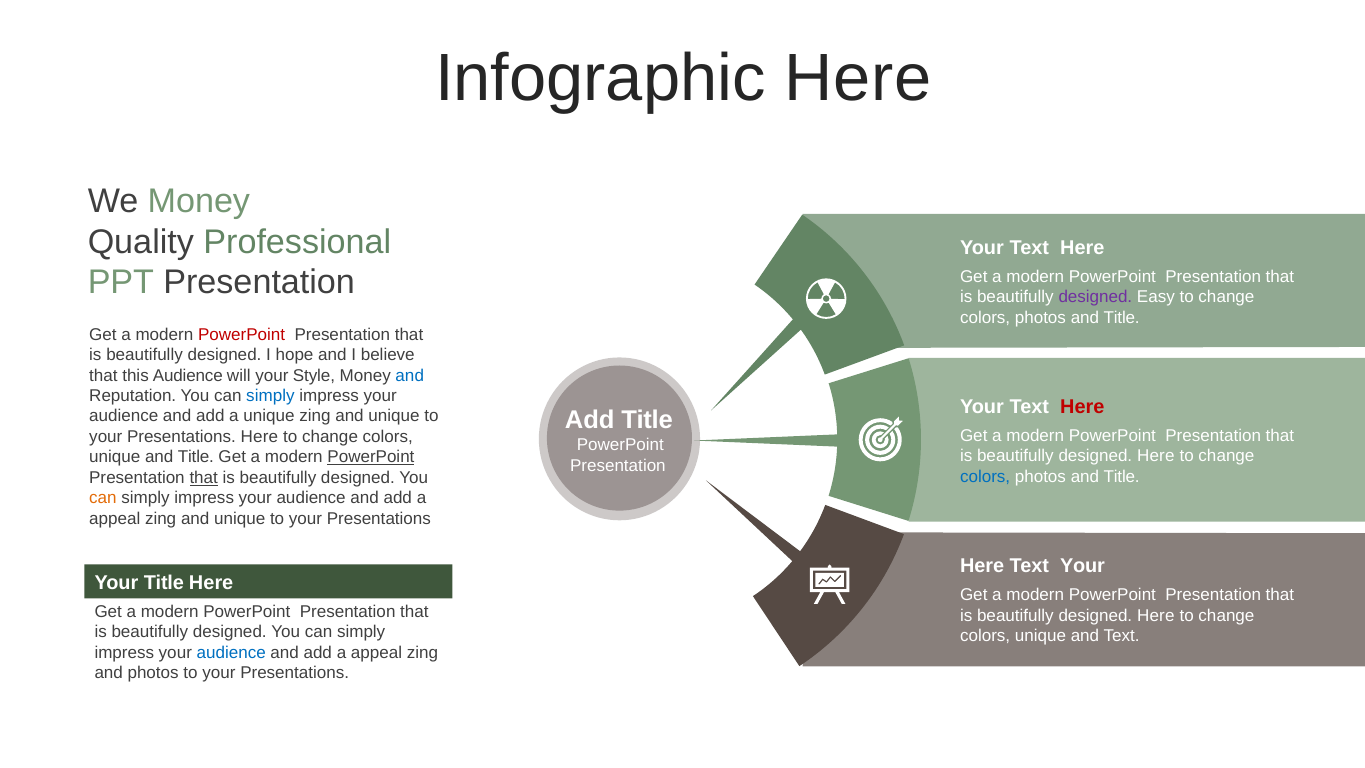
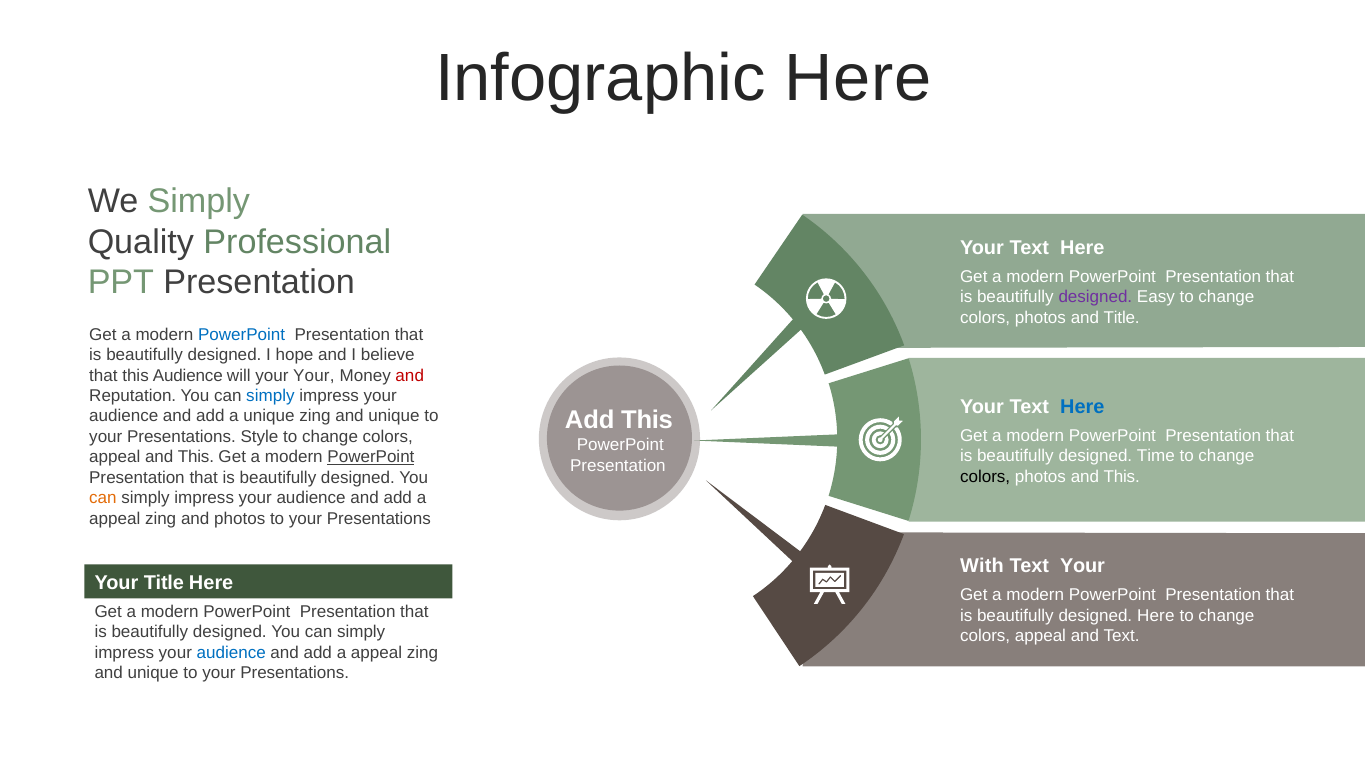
We Money: Money -> Simply
PowerPoint at (242, 334) colour: red -> blue
your Style: Style -> Your
and at (410, 375) colour: blue -> red
Here at (1082, 406) colour: red -> blue
Add Title: Title -> This
Presentations Here: Here -> Style
Here at (1156, 456): Here -> Time
unique at (115, 457): unique -> appeal
Title at (196, 457): Title -> This
colors at (985, 476) colour: blue -> black
Title at (1122, 476): Title -> This
that at (204, 478) underline: present -> none
unique at (240, 519): unique -> photos
Here at (982, 566): Here -> With
unique at (1040, 636): unique -> appeal
photos at (153, 673): photos -> unique
